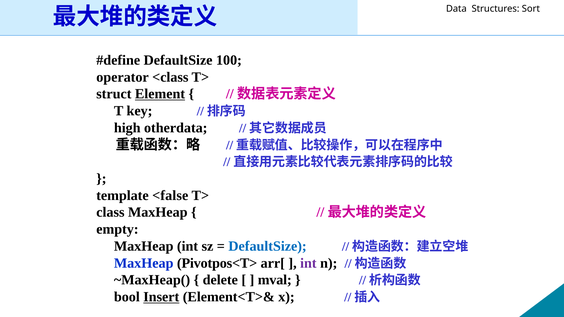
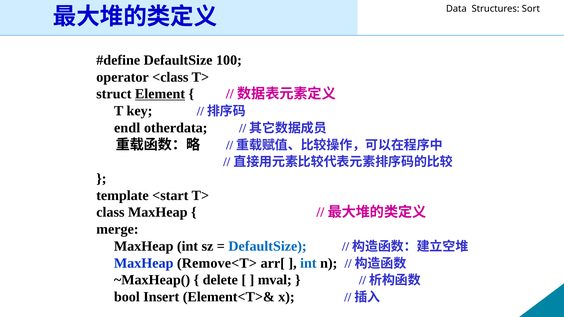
high: high -> endl
<false: <false -> <start
empty: empty -> merge
Pivotpos<T>: Pivotpos<T> -> Remove<T>
int at (308, 263) colour: purple -> blue
Insert underline: present -> none
